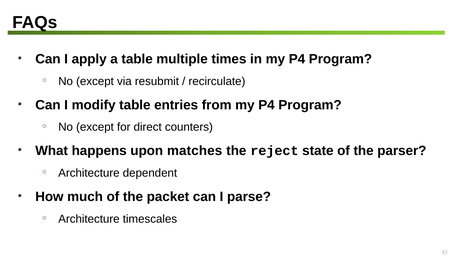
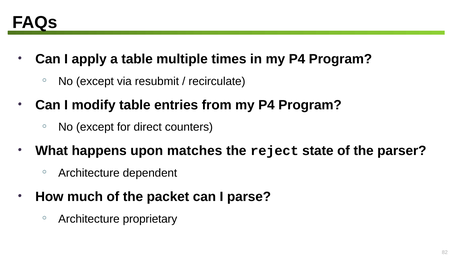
timescales: timescales -> proprietary
